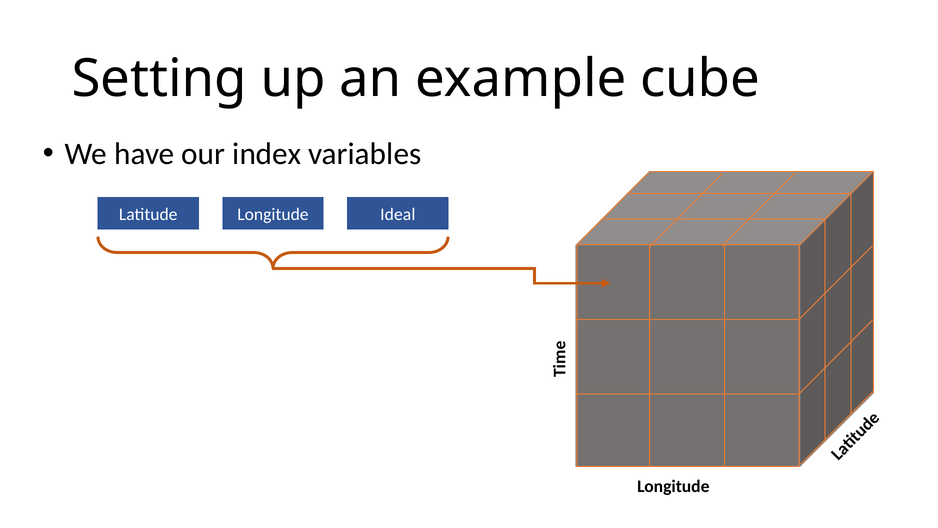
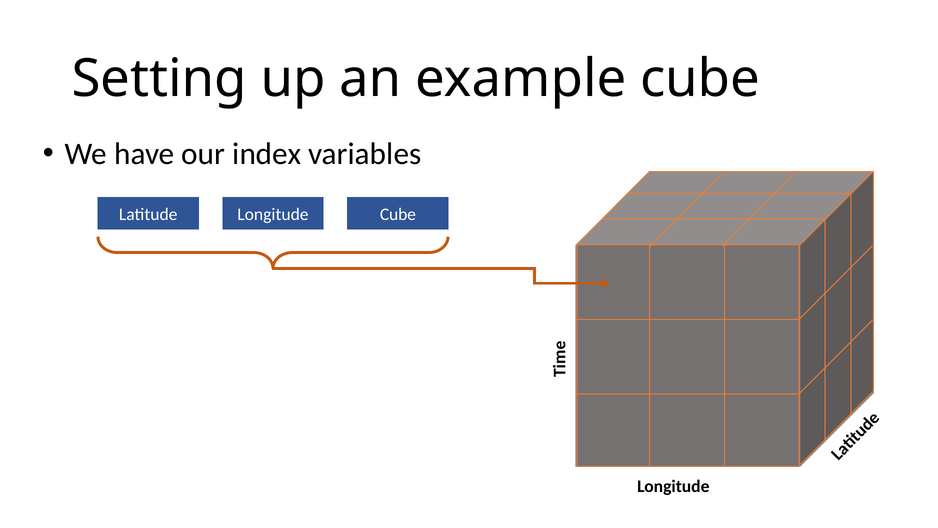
Latitude Ideal: Ideal -> Cube
